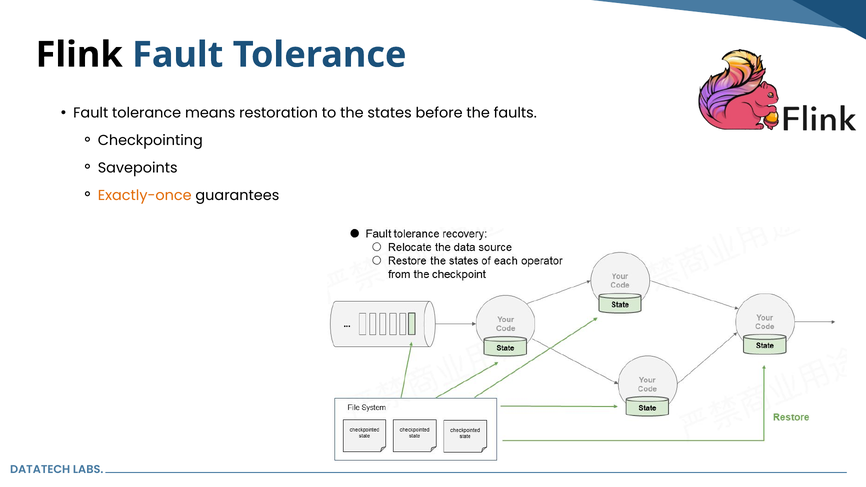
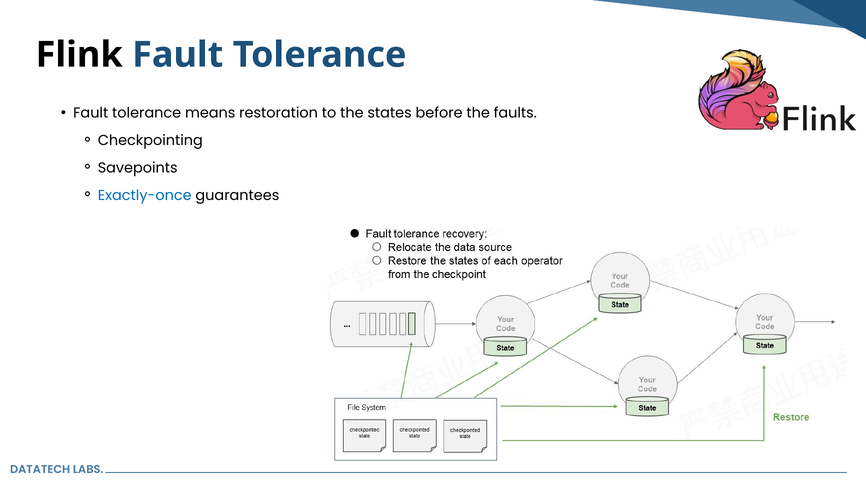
Exactly-once colour: orange -> blue
